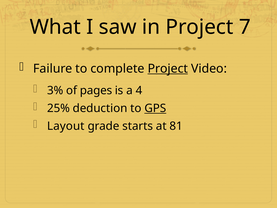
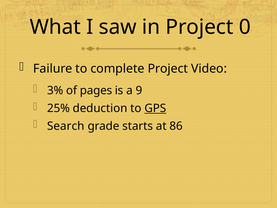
7: 7 -> 0
Project at (168, 69) underline: present -> none
4: 4 -> 9
Layout: Layout -> Search
81: 81 -> 86
